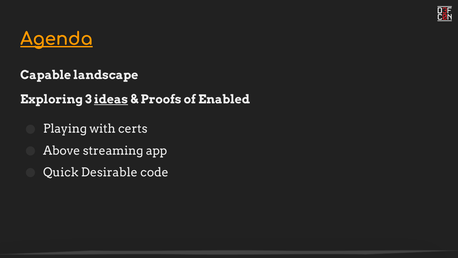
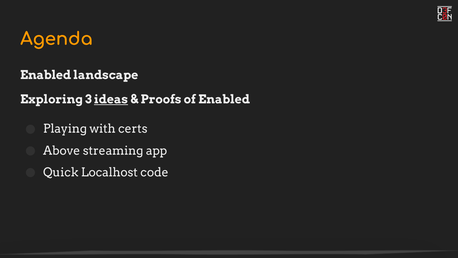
Agenda underline: present -> none
Capable at (46, 75): Capable -> Enabled
Desirable: Desirable -> Localhost
